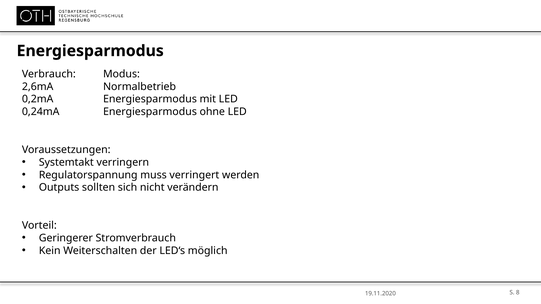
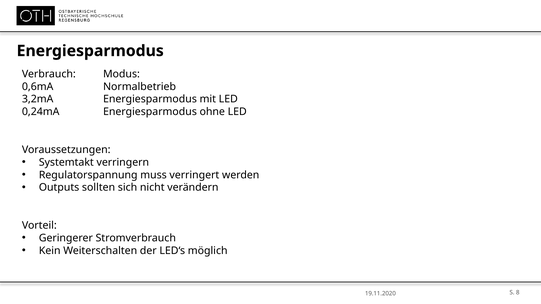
2,6mA: 2,6mA -> 0,6mA
0,2mA: 0,2mA -> 3,2mA
